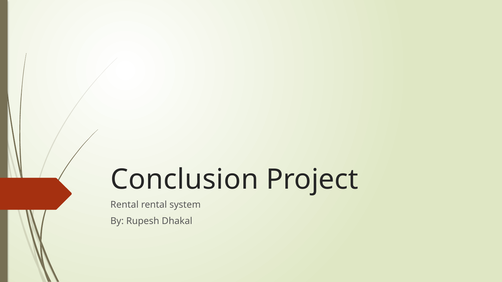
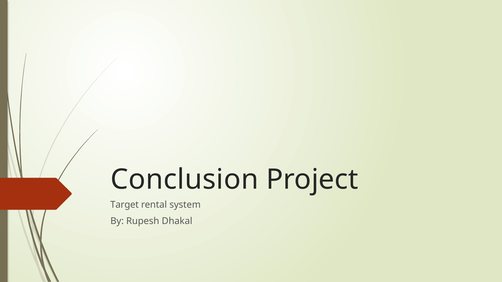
Rental at (124, 205): Rental -> Target
